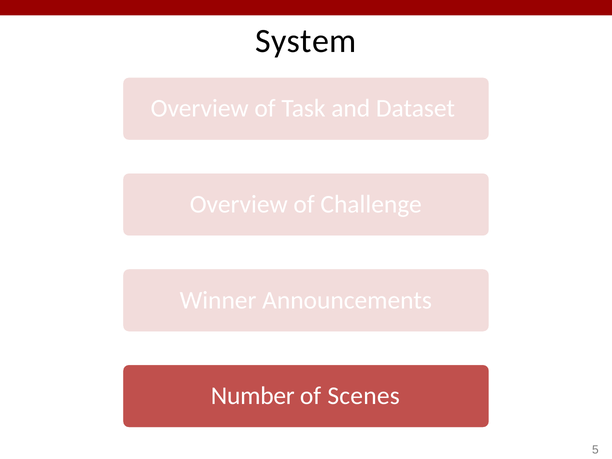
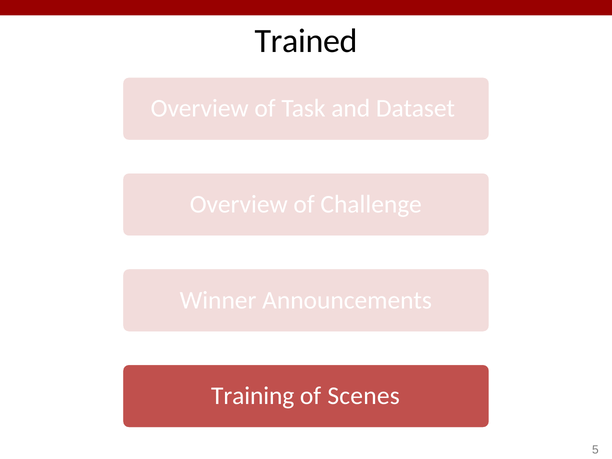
System: System -> Trained
Number: Number -> Training
